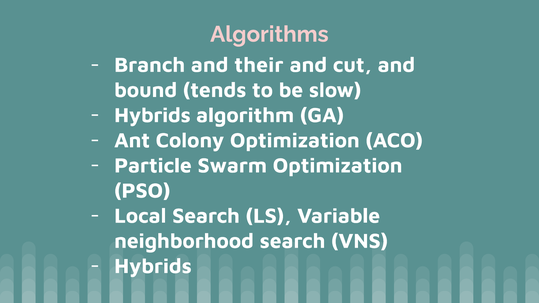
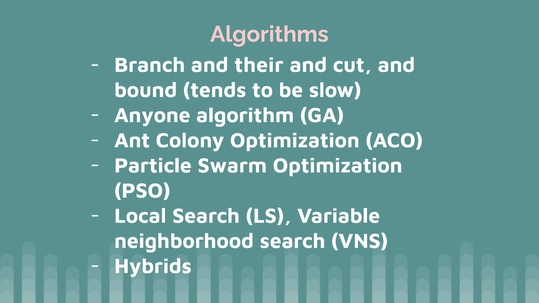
Hybrids at (152, 115): Hybrids -> Anyone
